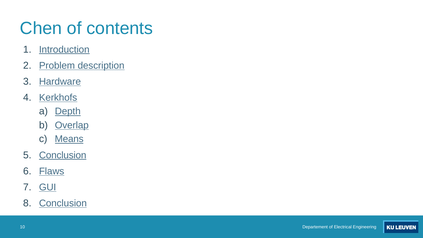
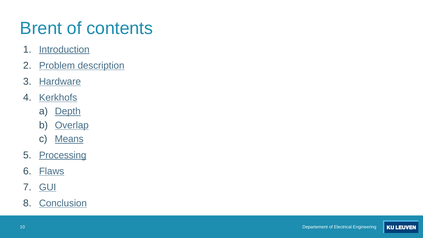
Chen: Chen -> Brent
Conclusion at (63, 155): Conclusion -> Processing
